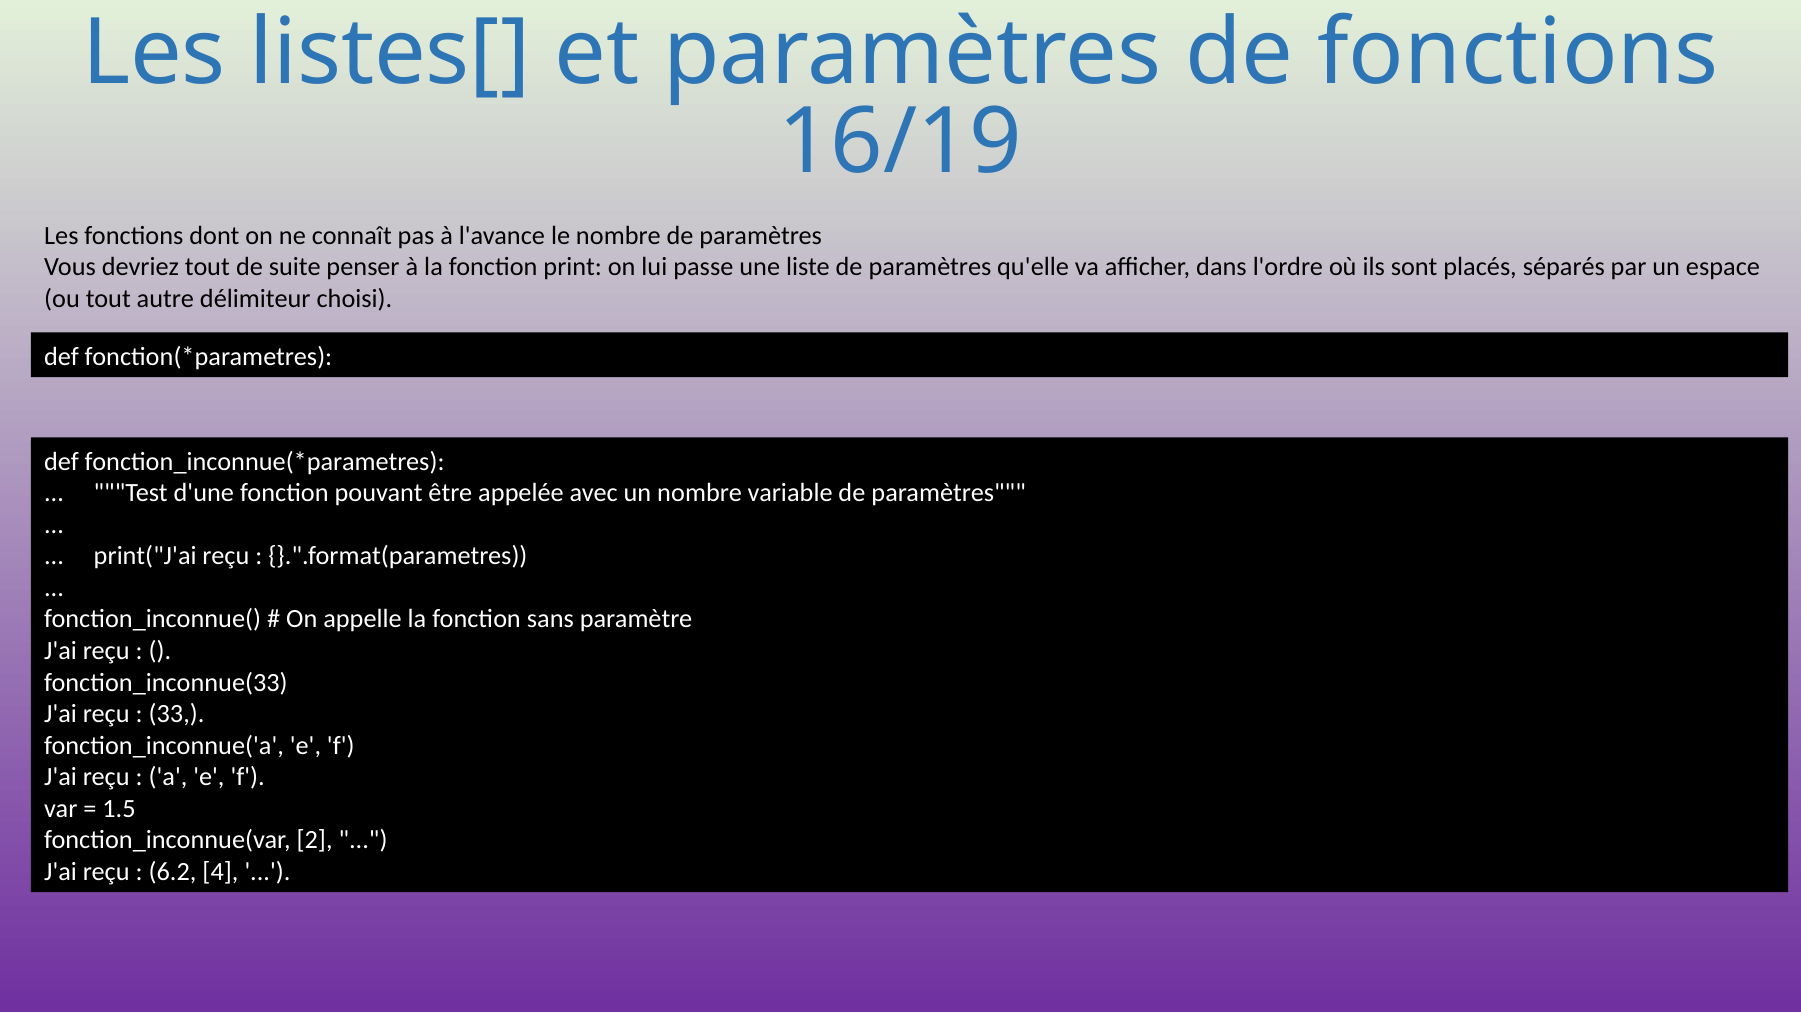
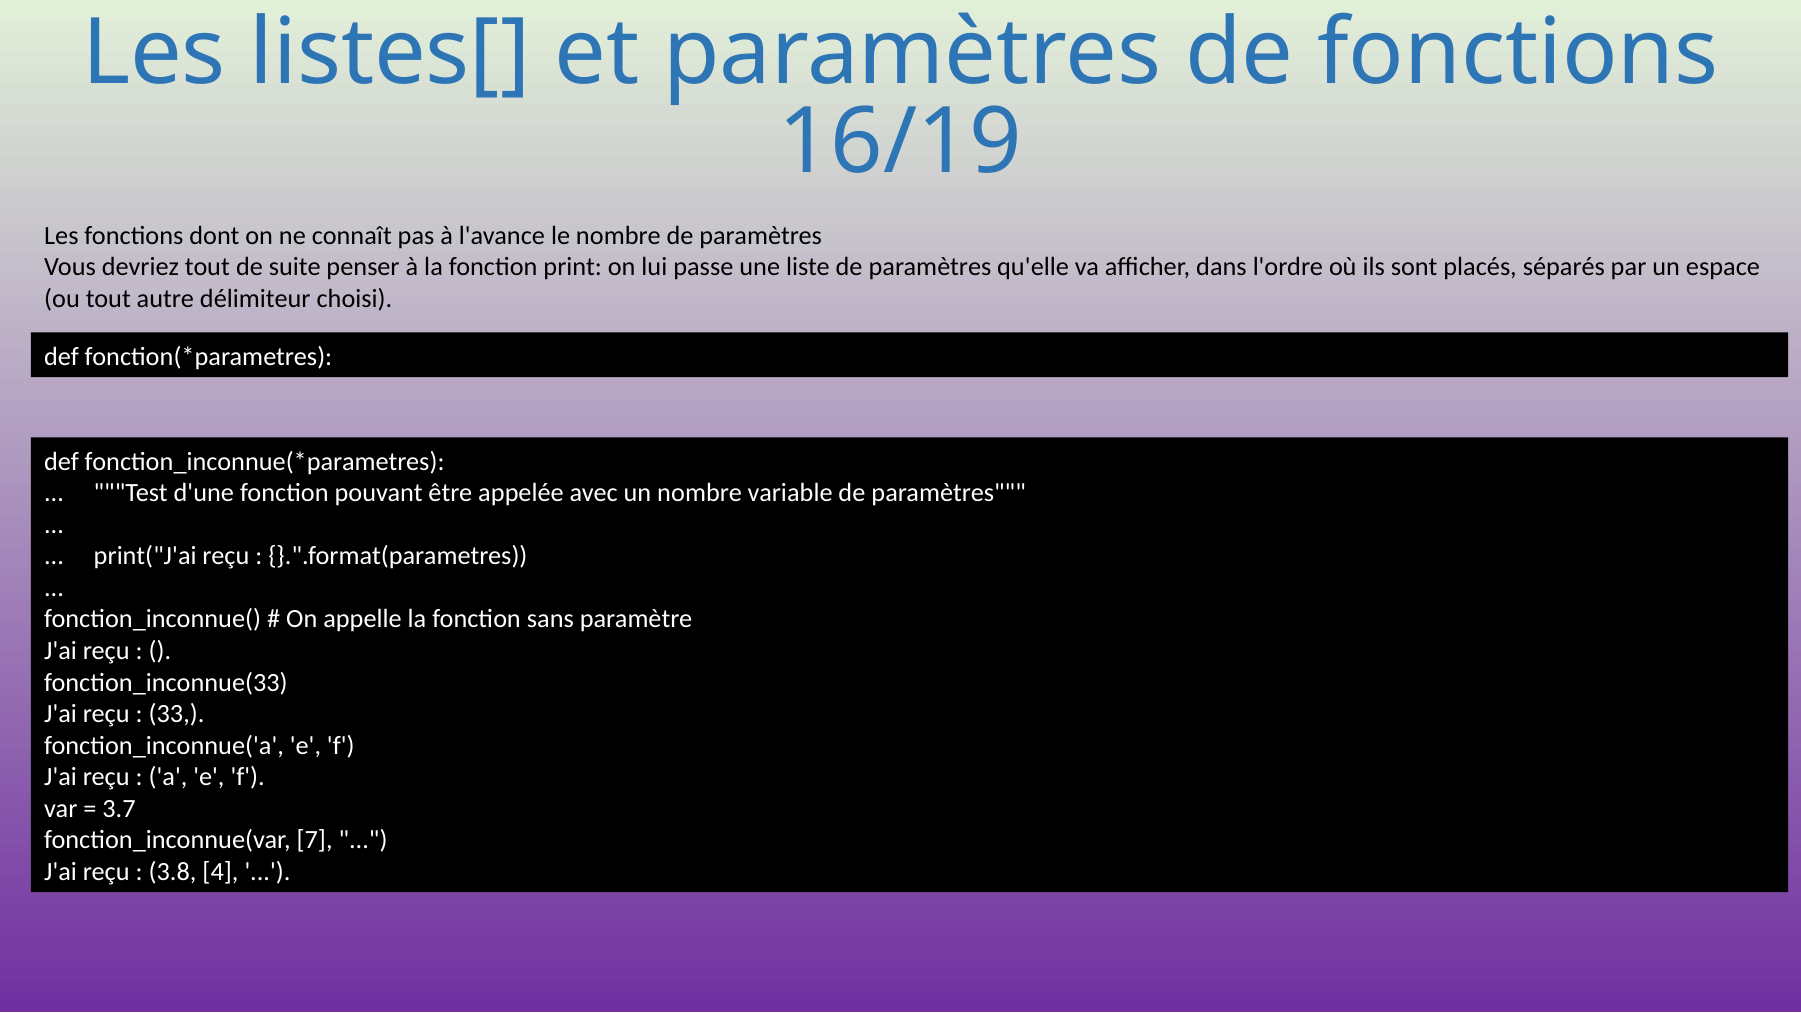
1.5: 1.5 -> 3.7
2: 2 -> 7
6.2: 6.2 -> 3.8
